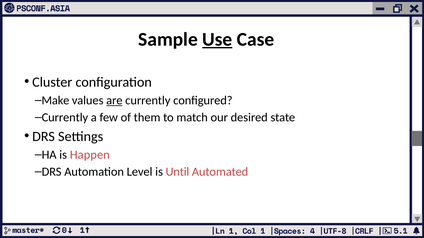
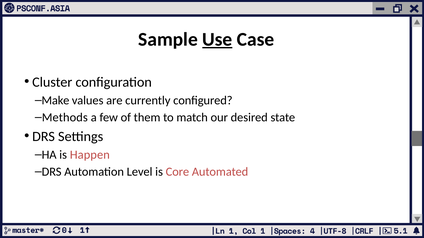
are underline: present -> none
Currently at (65, 118): Currently -> Methods
Until: Until -> Core
